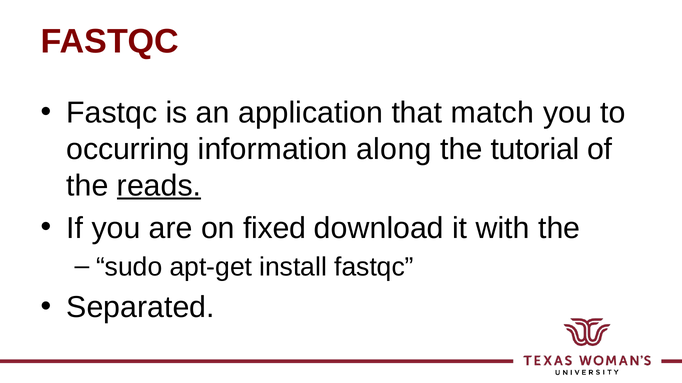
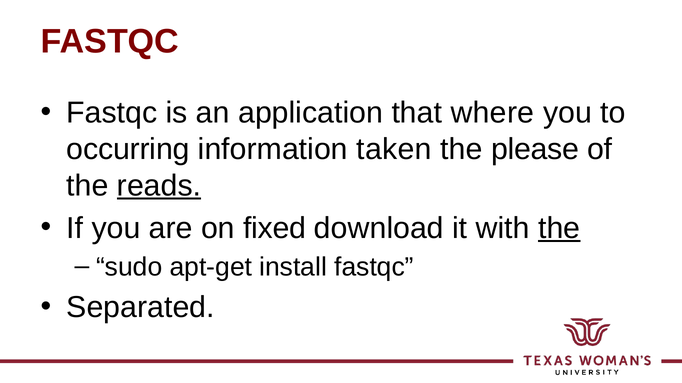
match: match -> where
along: along -> taken
tutorial: tutorial -> please
the at (559, 228) underline: none -> present
